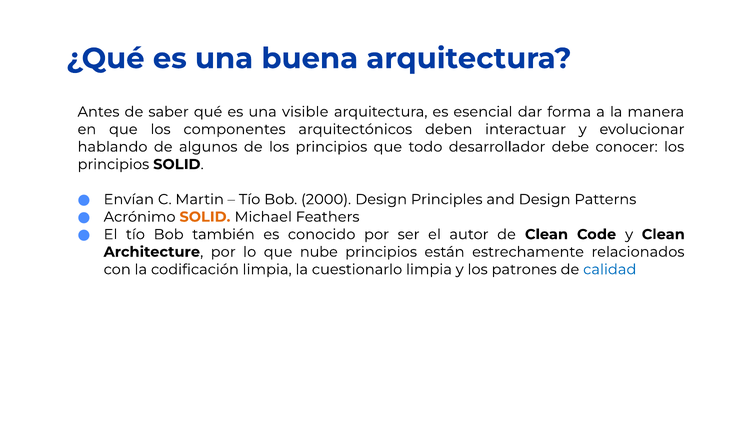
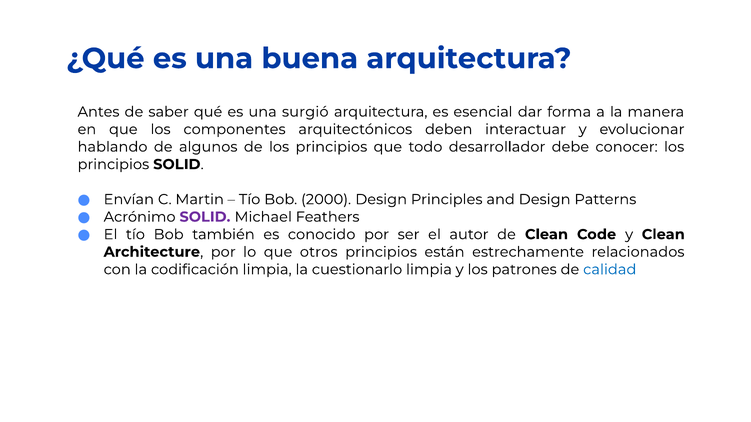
visible: visible -> surgió
SOLID at (205, 217) colour: orange -> purple
nube: nube -> otros
